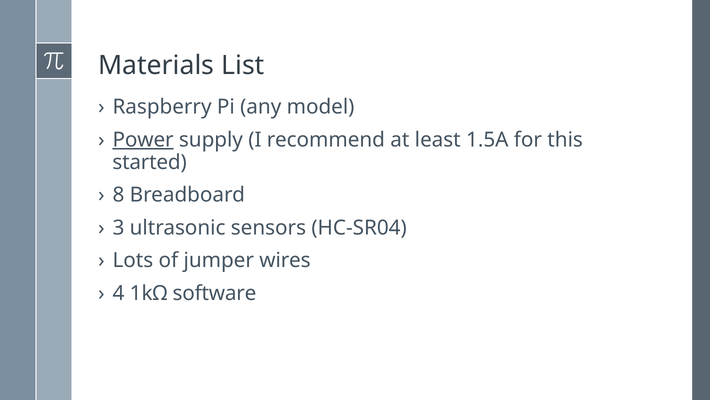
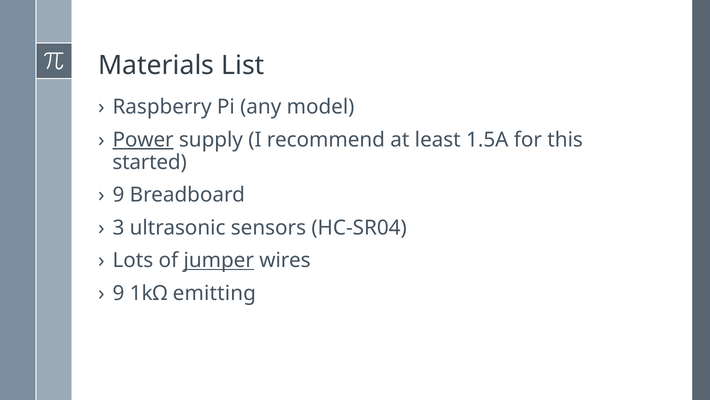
8 at (118, 195): 8 -> 9
jumper underline: none -> present
4 at (118, 293): 4 -> 9
software: software -> emitting
